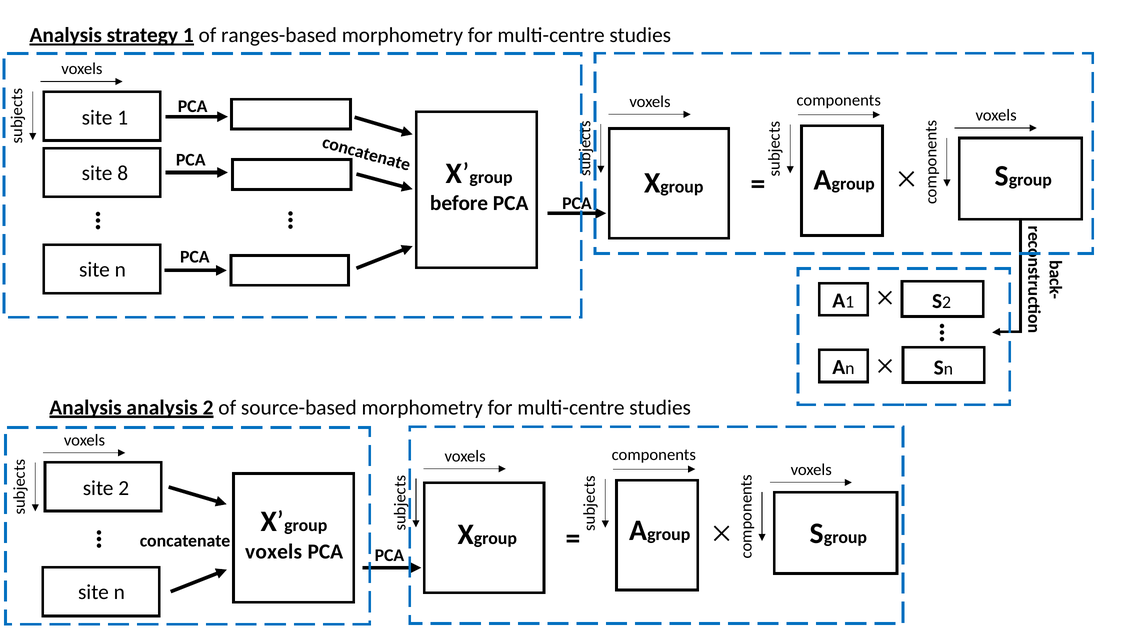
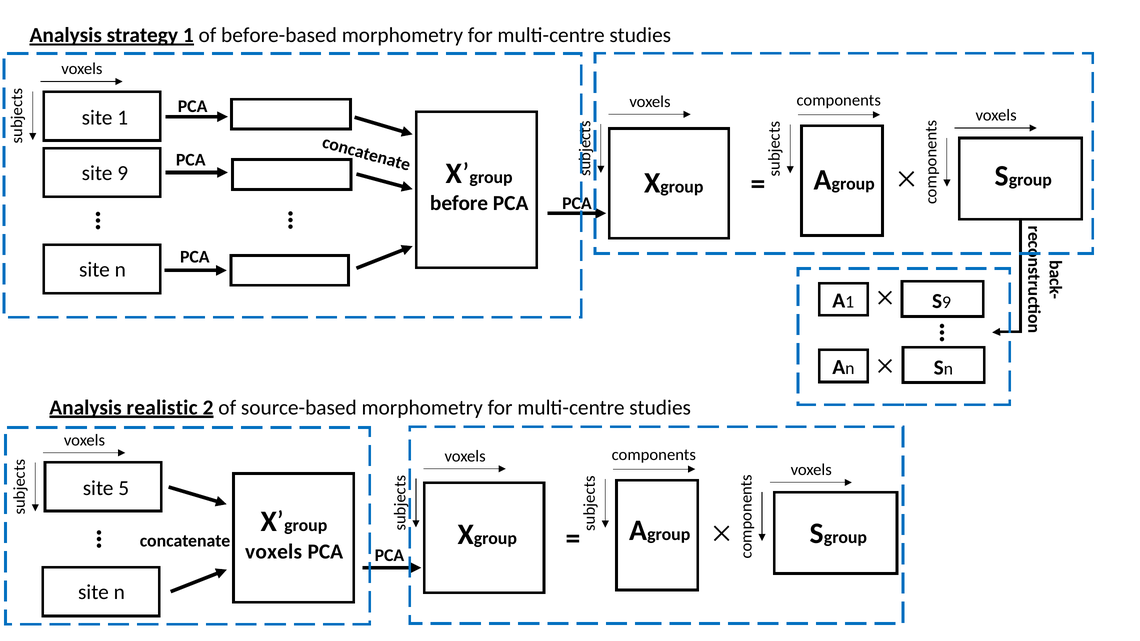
ranges-based: ranges-based -> before-based
site 8: 8 -> 9
2 at (947, 303): 2 -> 9
Analysis analysis: analysis -> realistic
site 2: 2 -> 5
